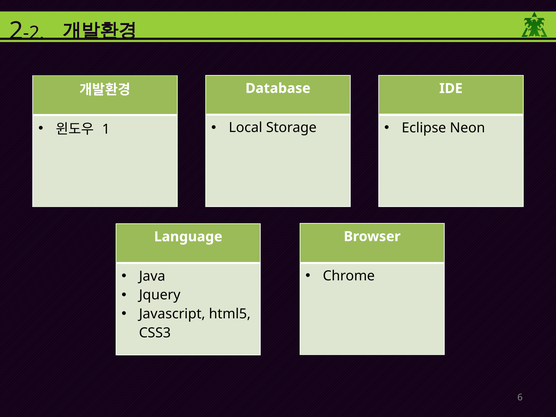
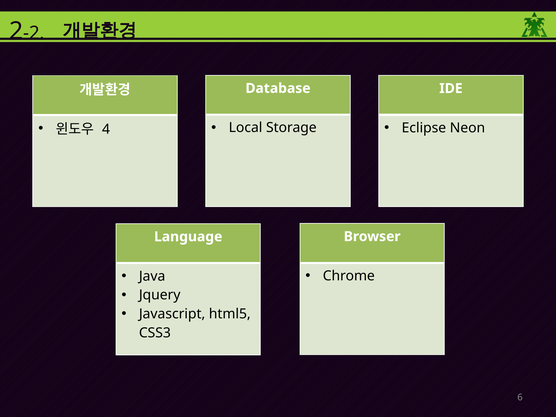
1: 1 -> 4
